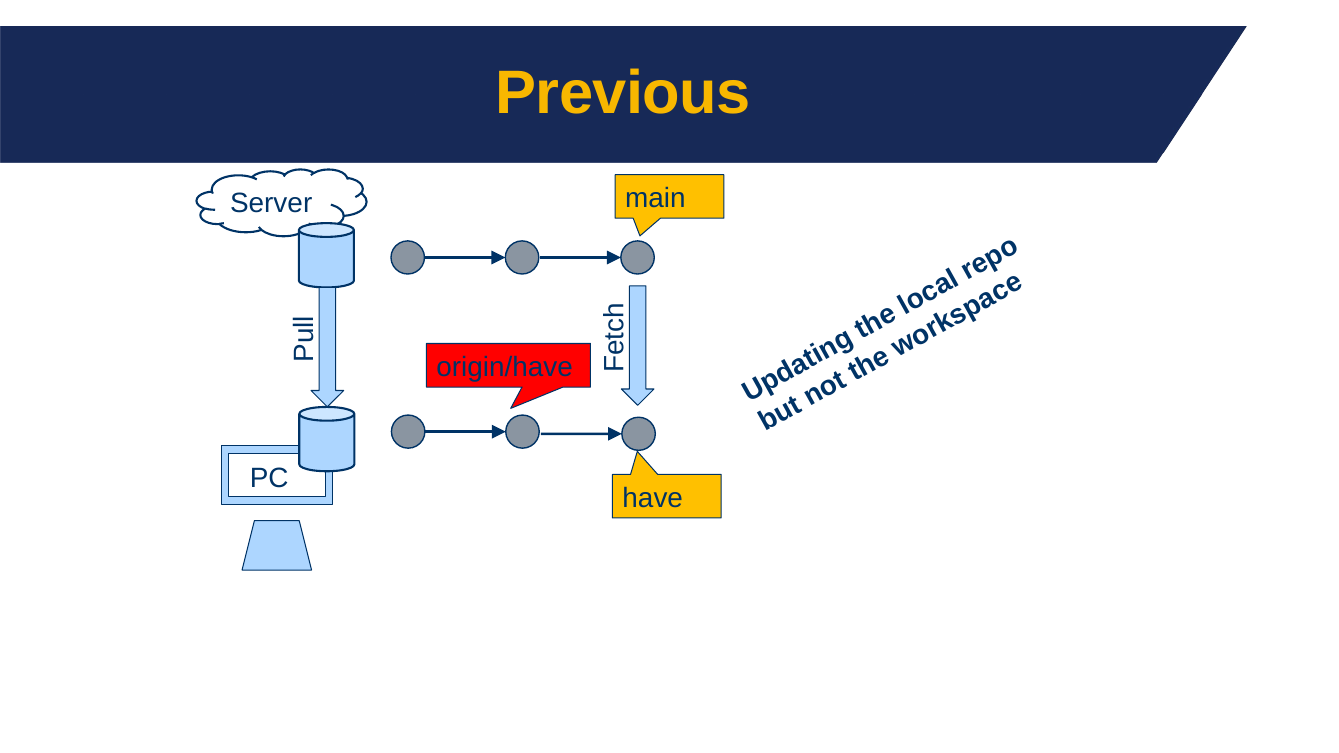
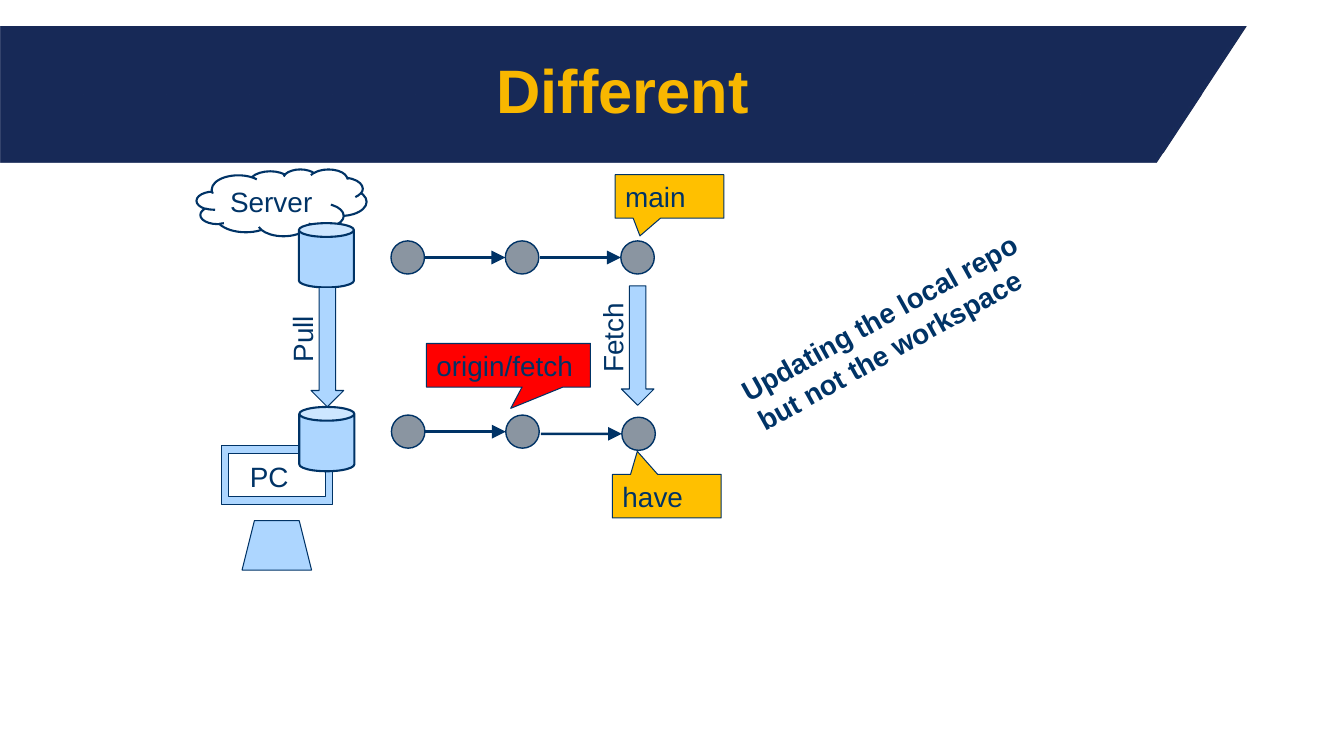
Previous: Previous -> Different
origin/have: origin/have -> origin/fetch
